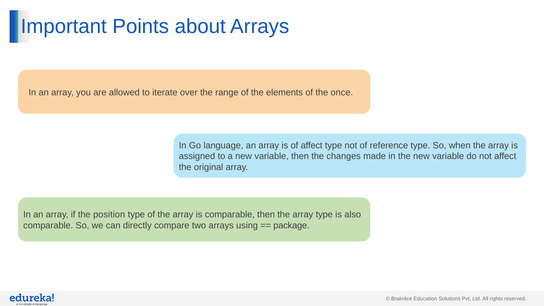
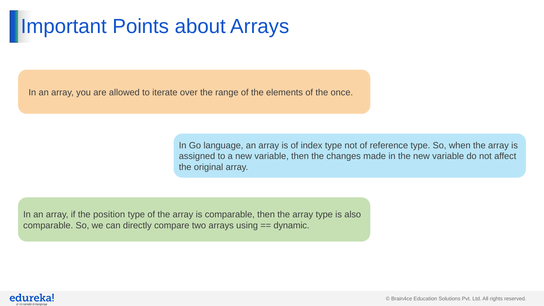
of affect: affect -> index
package: package -> dynamic
